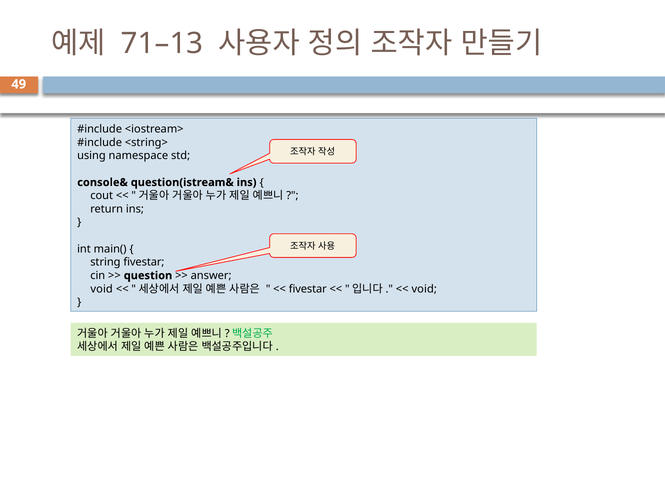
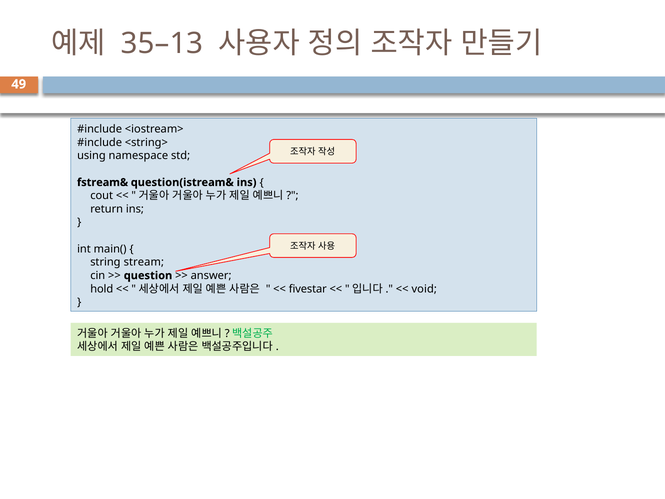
71–13: 71–13 -> 35–13
console&: console& -> fstream&
string fivestar: fivestar -> stream
void at (102, 289): void -> hold
